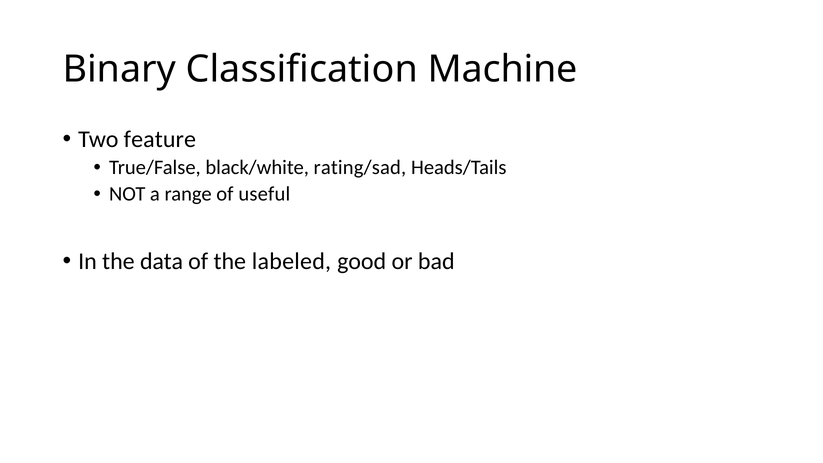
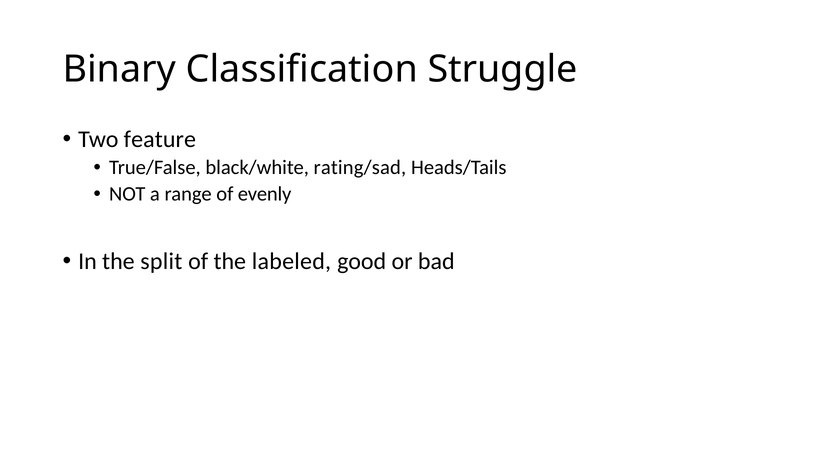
Machine: Machine -> Struggle
useful: useful -> evenly
data: data -> split
